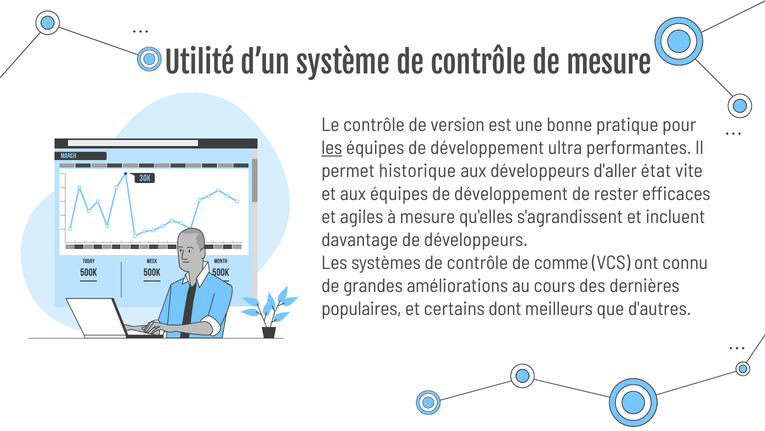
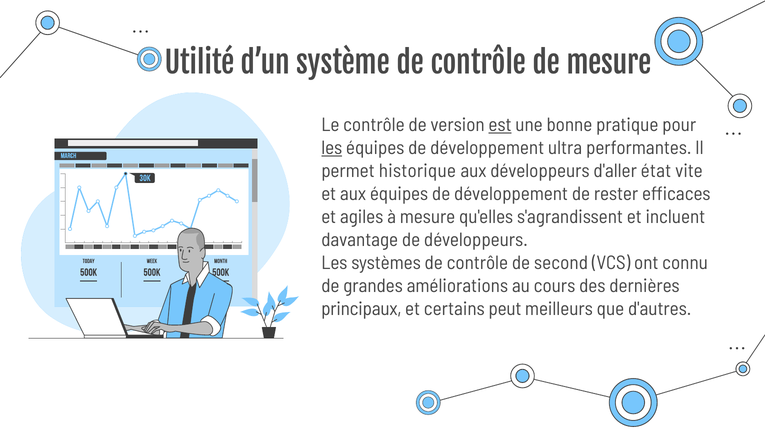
est underline: none -> present
comme: comme -> second
populaires: populaires -> principaux
dont: dont -> peut
